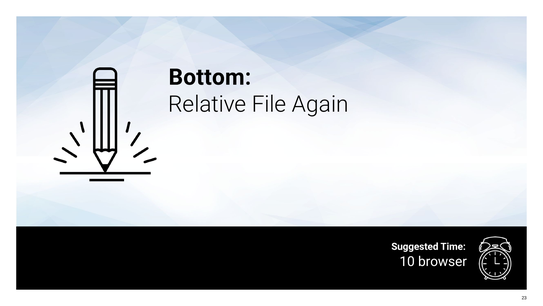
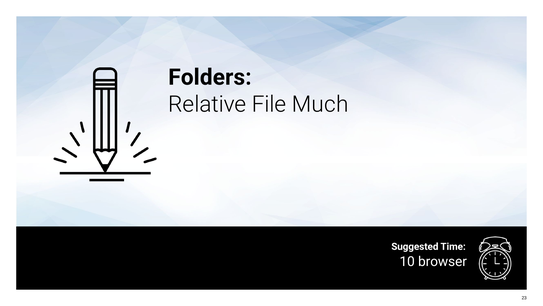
Bottom: Bottom -> Folders
Again: Again -> Much
